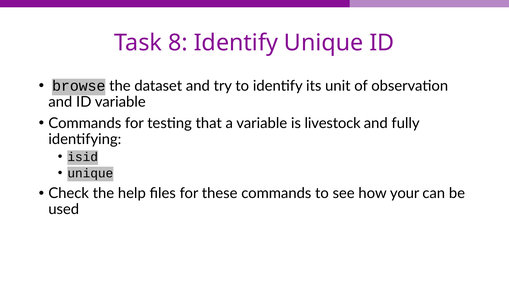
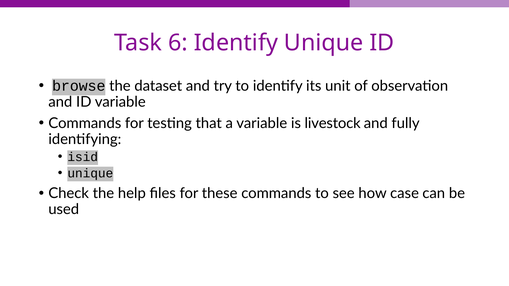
8: 8 -> 6
your: your -> case
